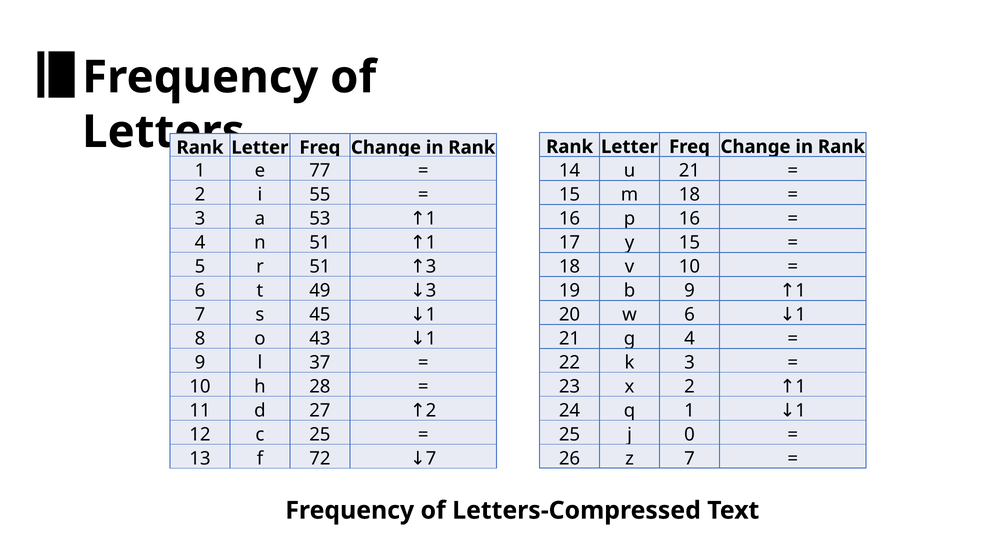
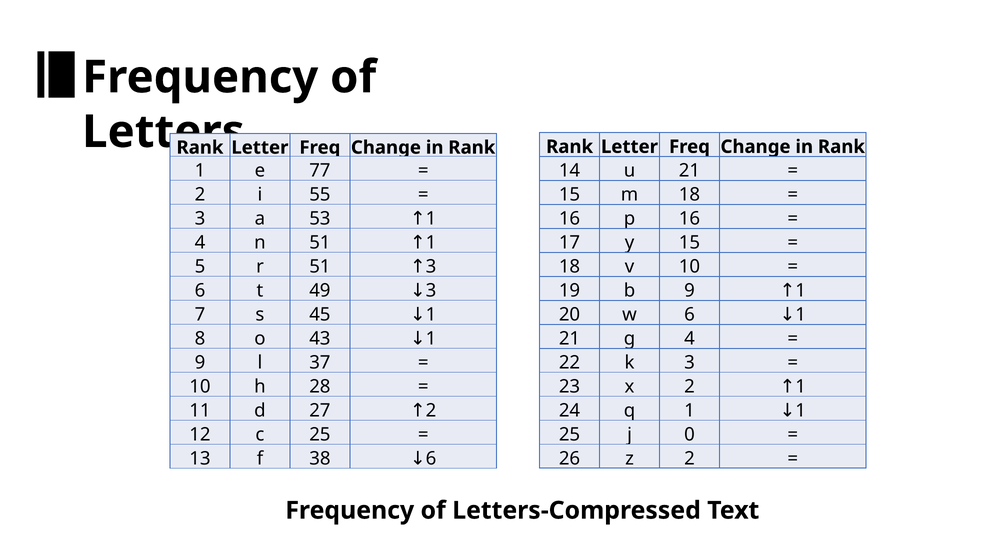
z 7: 7 -> 2
72: 72 -> 38
7 at (431, 458): 7 -> 6
